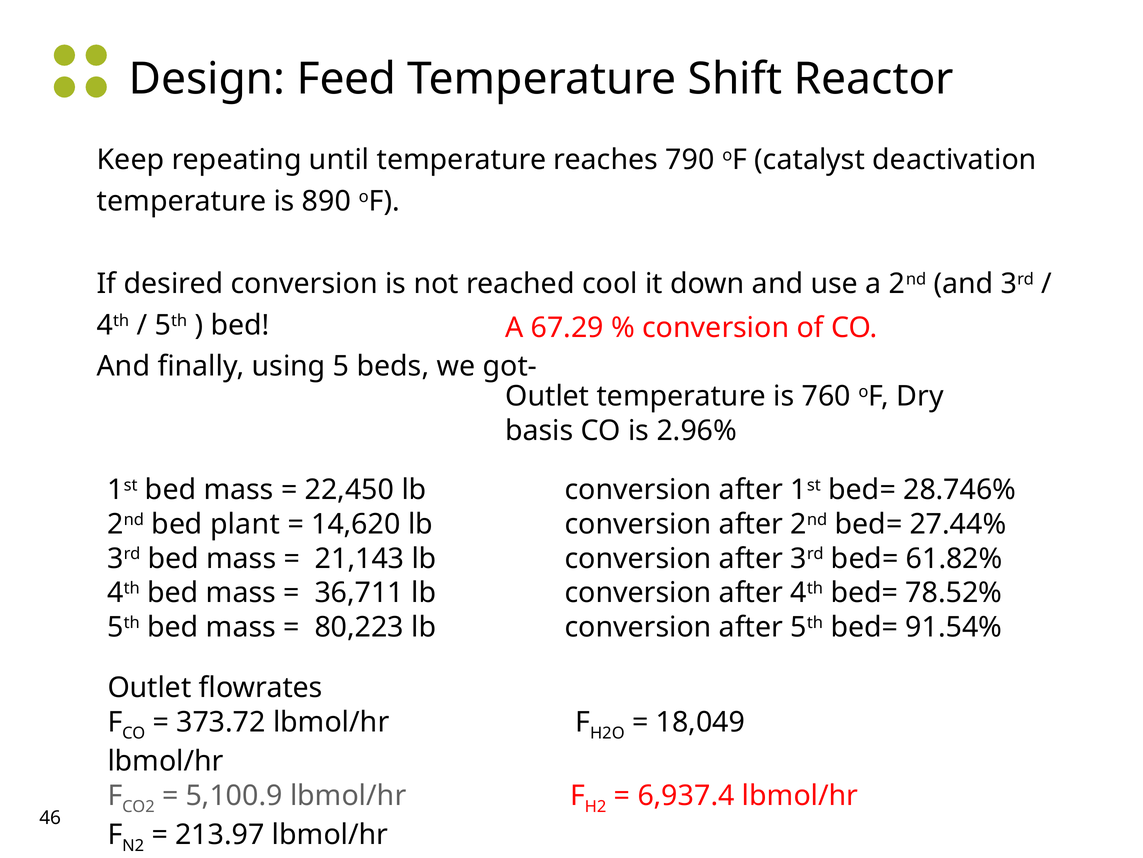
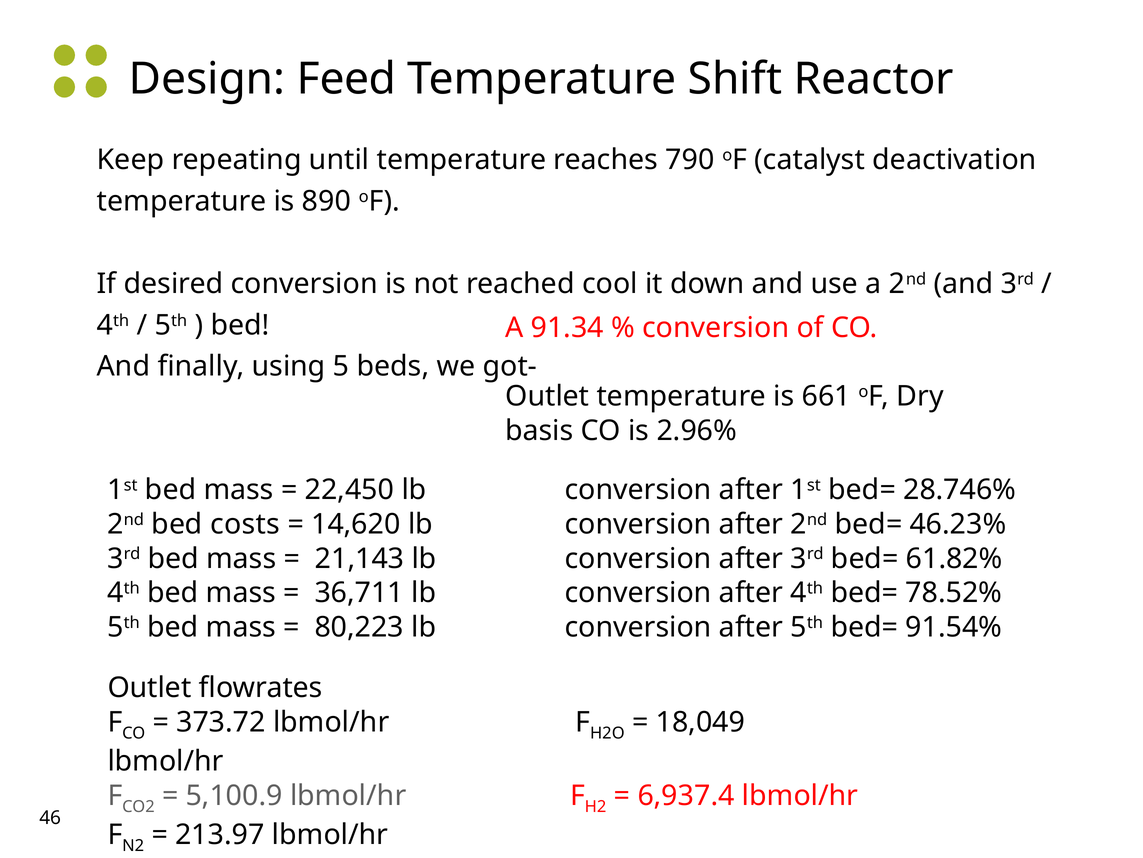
67.29: 67.29 -> 91.34
760: 760 -> 661
plant: plant -> costs
27.44%: 27.44% -> 46.23%
